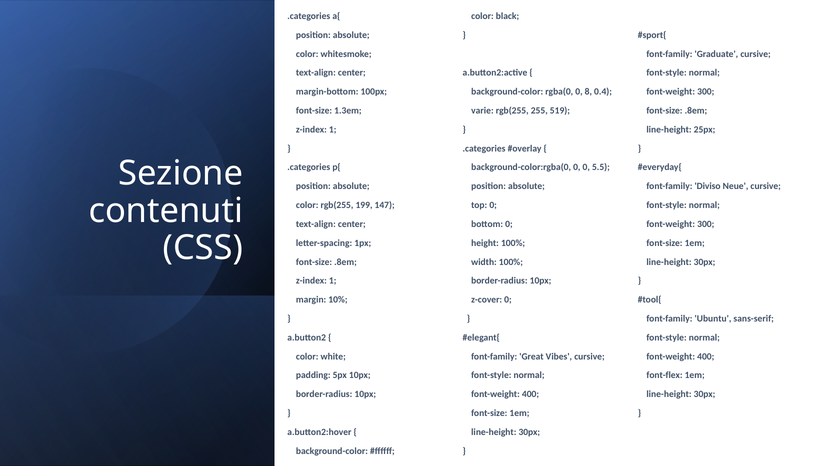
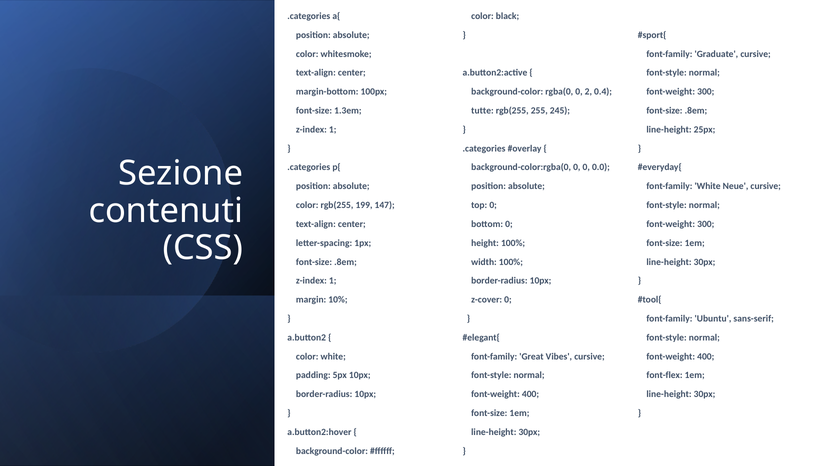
8: 8 -> 2
varie: varie -> tutte
519: 519 -> 245
5.5: 5.5 -> 0.0
font-family Diviso: Diviso -> White
